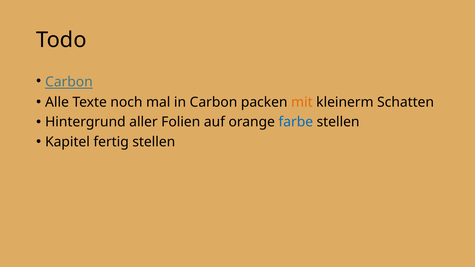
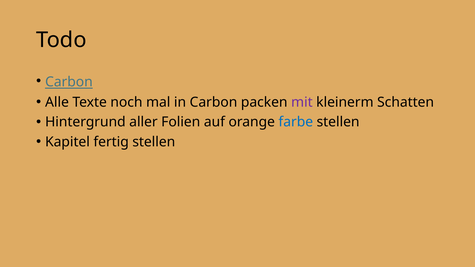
mit colour: orange -> purple
